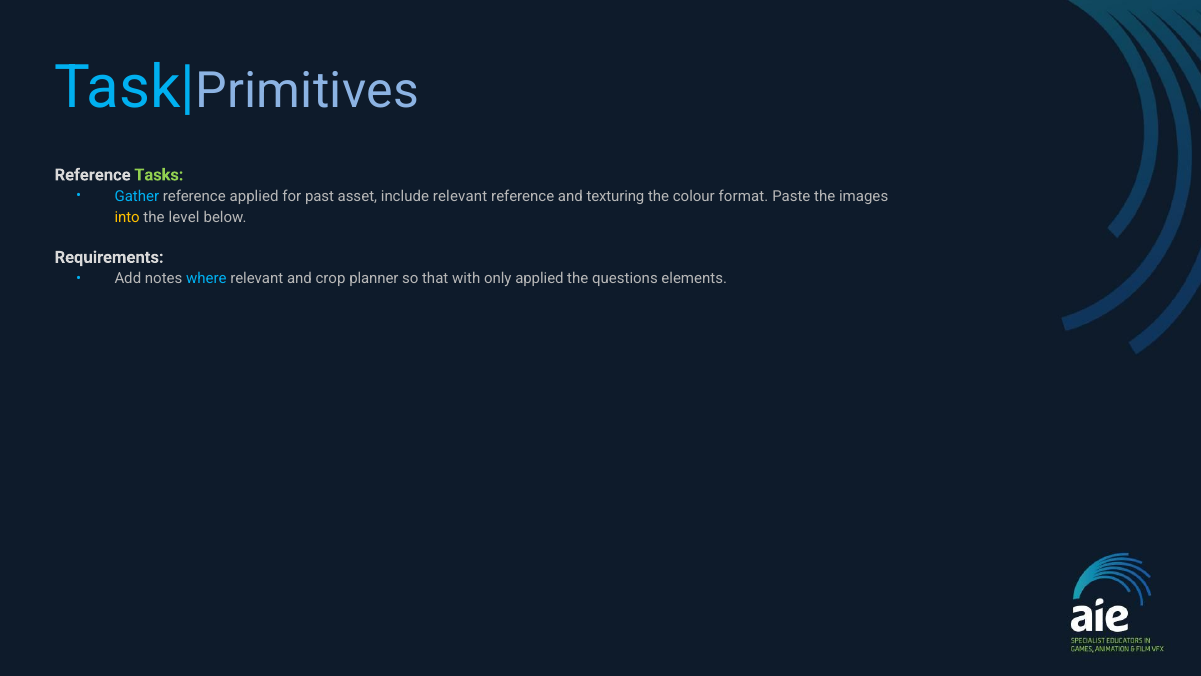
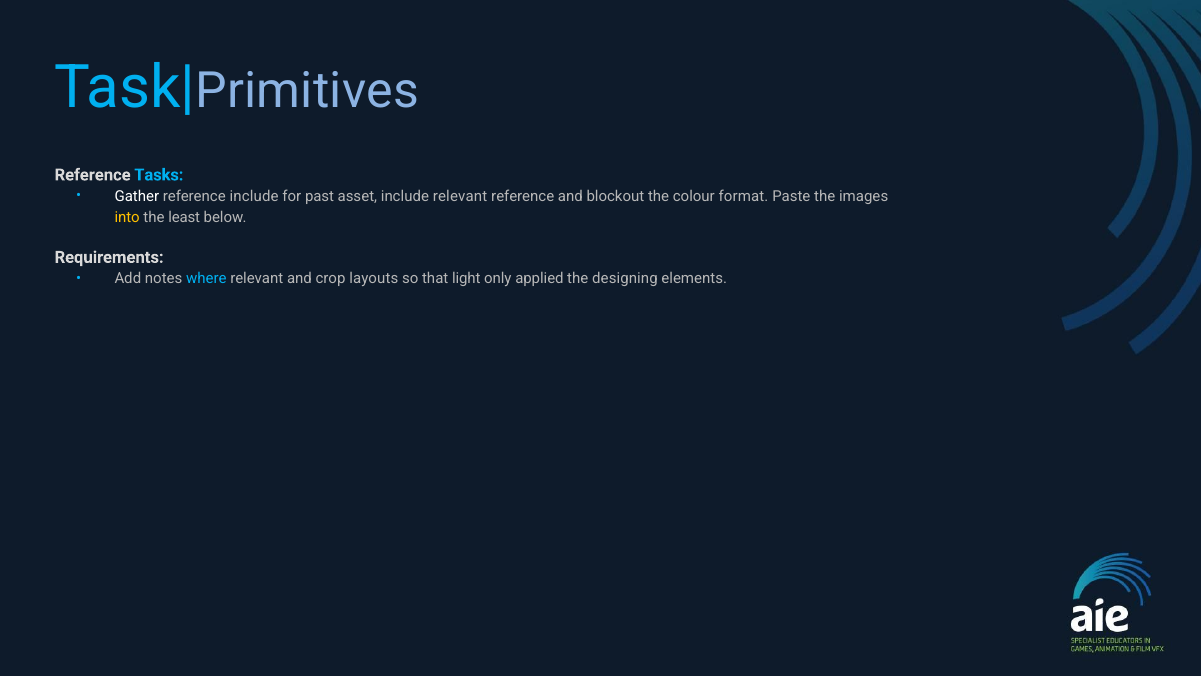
Tasks colour: light green -> light blue
Gather colour: light blue -> white
reference applied: applied -> include
texturing: texturing -> blockout
level: level -> least
planner: planner -> layouts
with: with -> light
questions: questions -> designing
